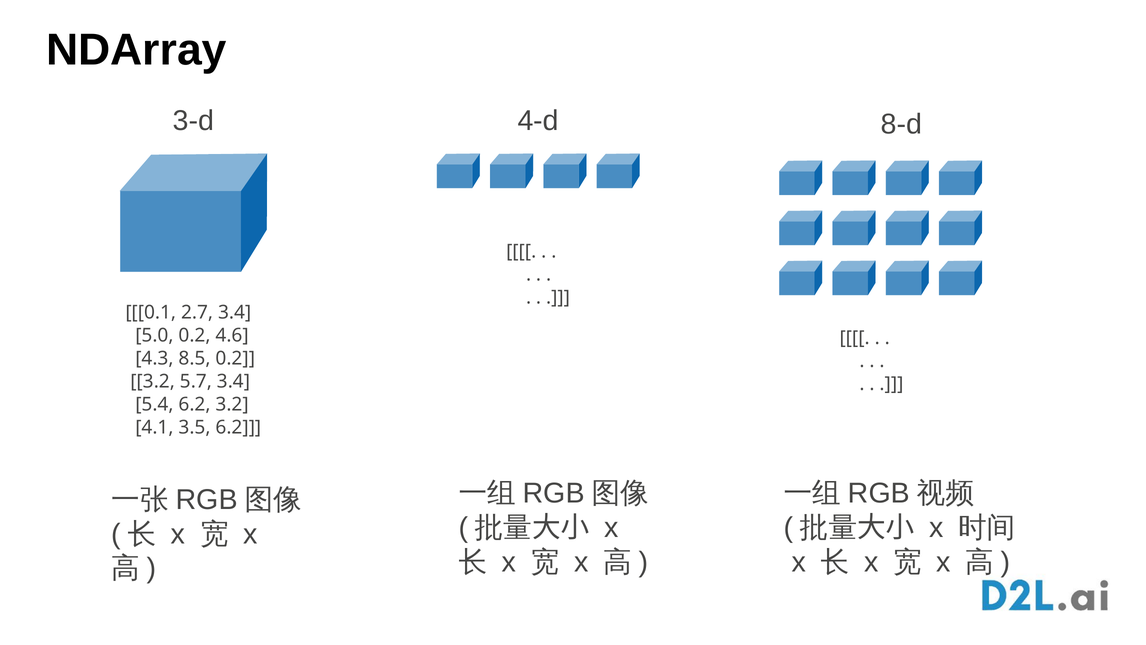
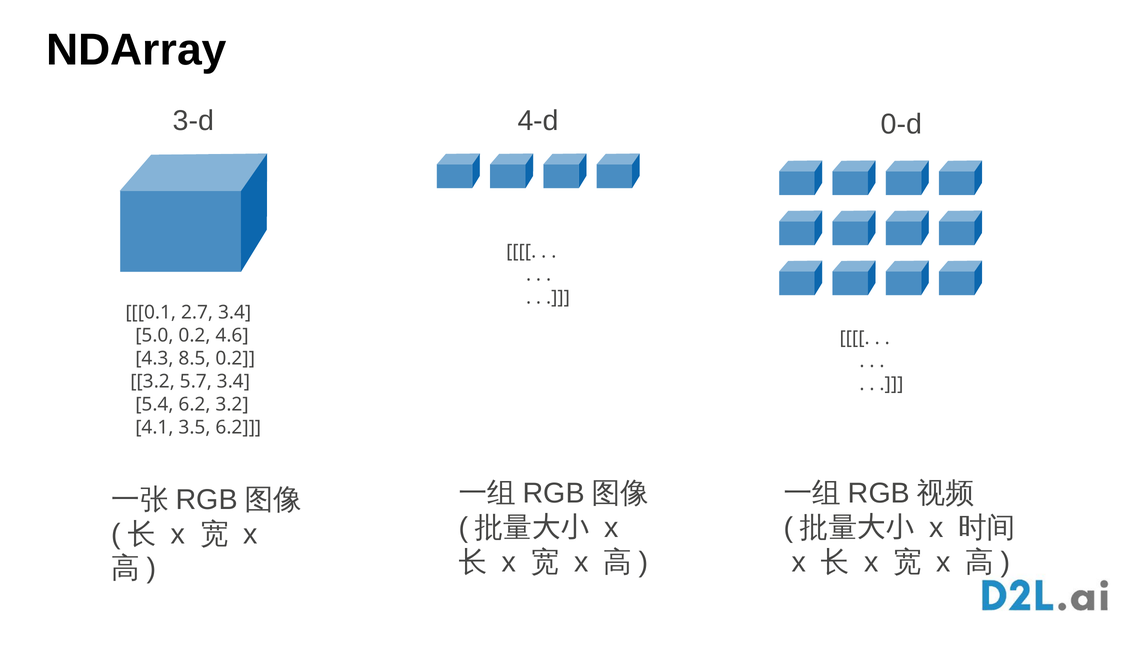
8-d: 8-d -> 0-d
